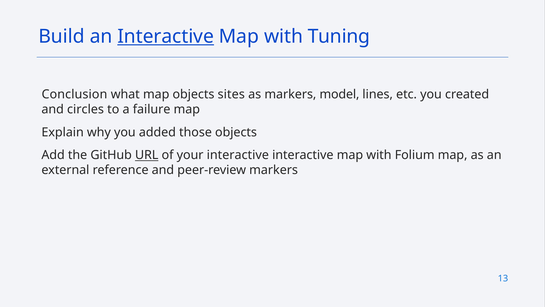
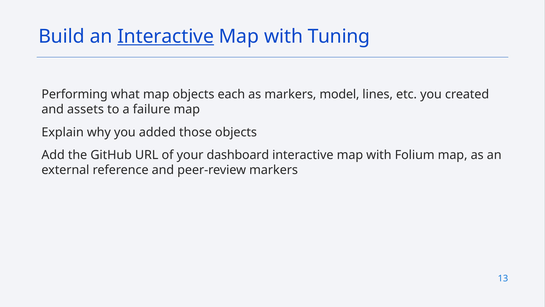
Conclusion: Conclusion -> Performing
sites: sites -> each
circles: circles -> assets
URL underline: present -> none
your interactive: interactive -> dashboard
